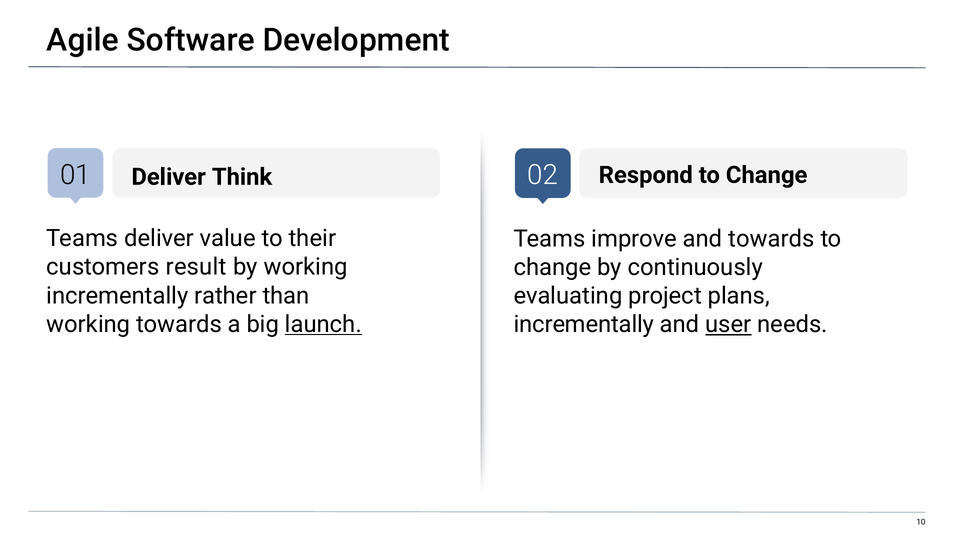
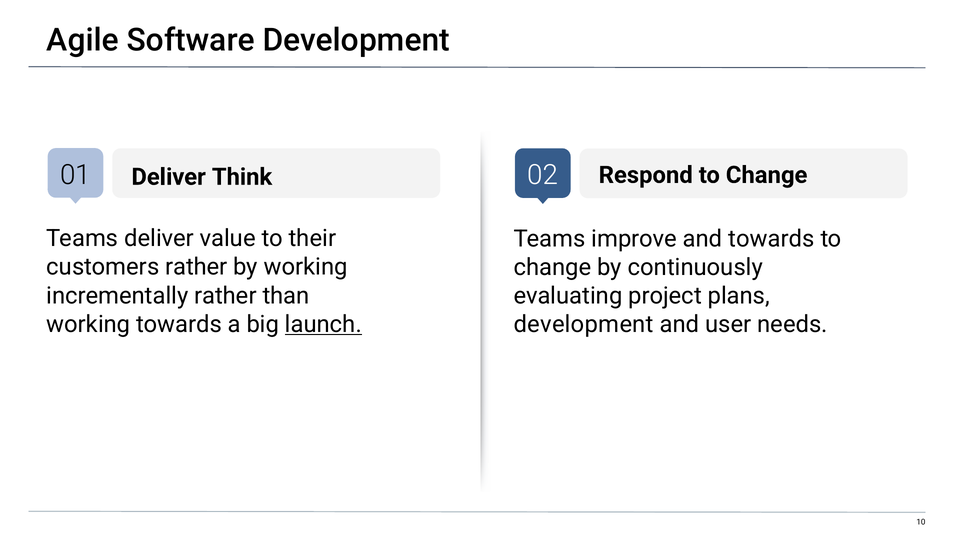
customers result: result -> rather
incrementally at (584, 325): incrementally -> development
user underline: present -> none
